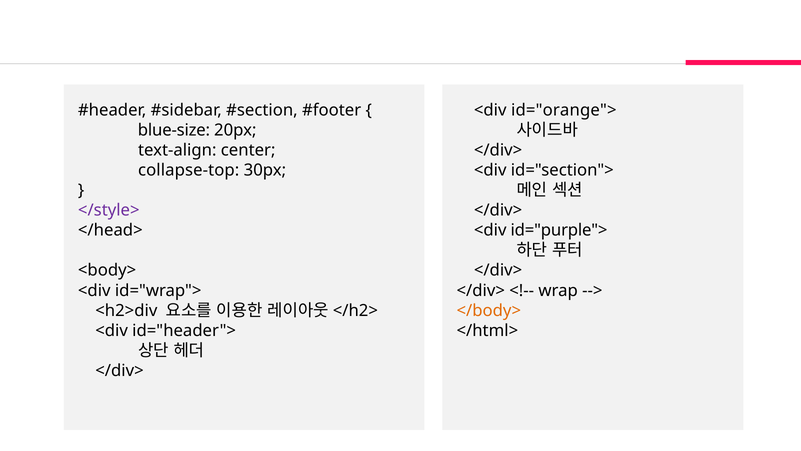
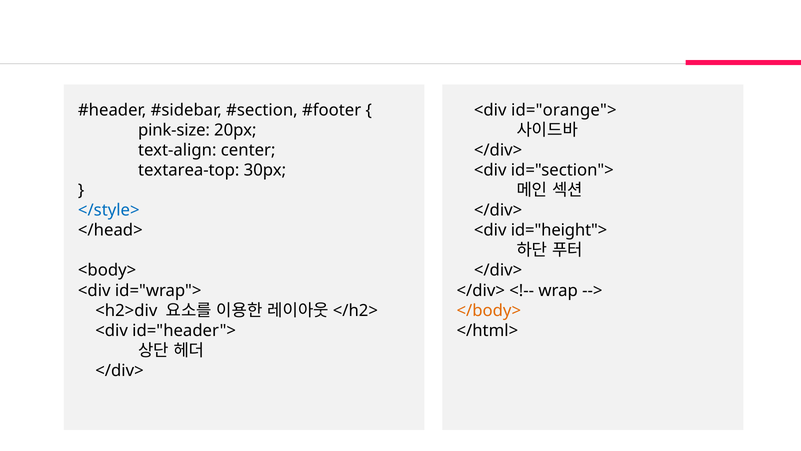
blue-size: blue-size -> pink-size
collapse-top: collapse-top -> textarea-top
</style> colour: purple -> blue
id="purple">: id="purple"> -> id="height">
